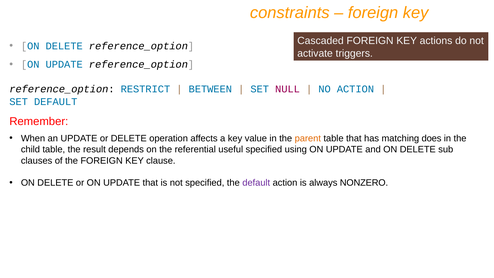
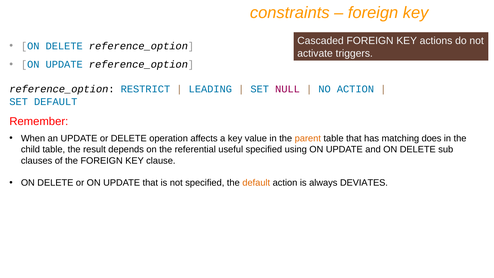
BETWEEN: BETWEEN -> LEADING
default at (256, 183) colour: purple -> orange
NONZERO: NONZERO -> DEVIATES
